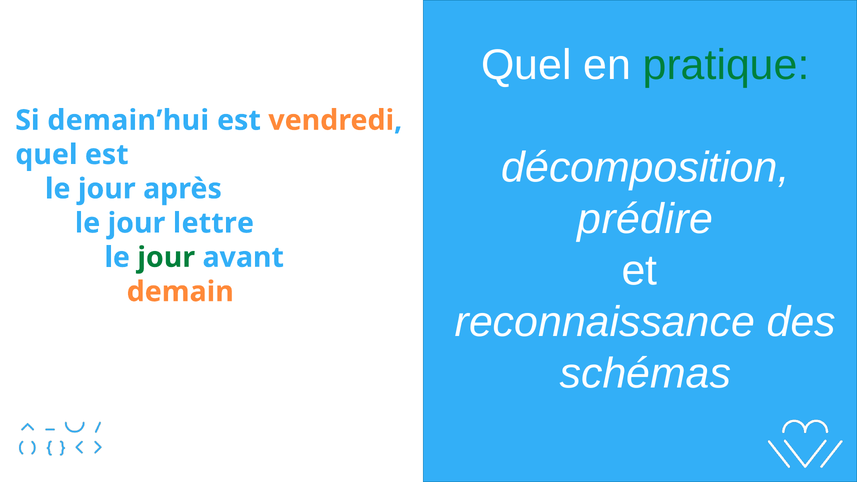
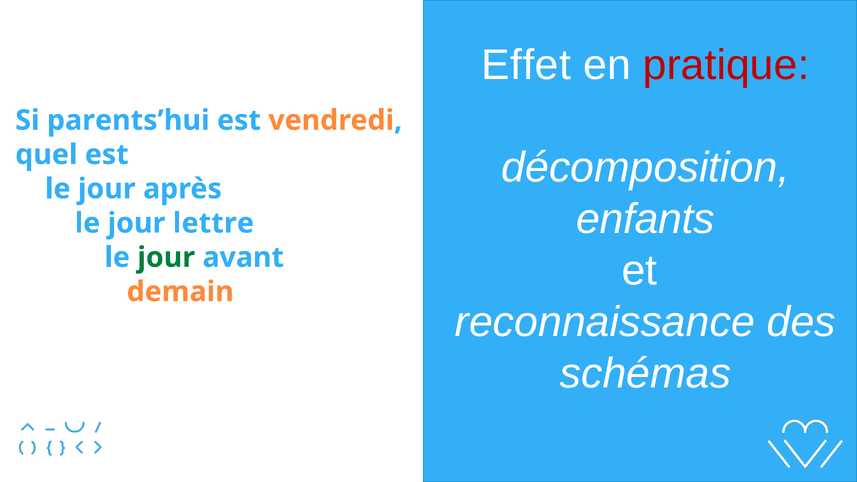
Quel at (526, 65): Quel -> Effet
pratique colour: green -> red
demain’hui: demain’hui -> parents’hui
prédire: prédire -> enfants
